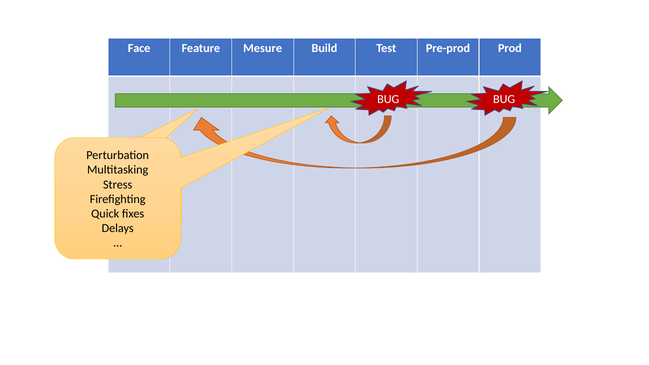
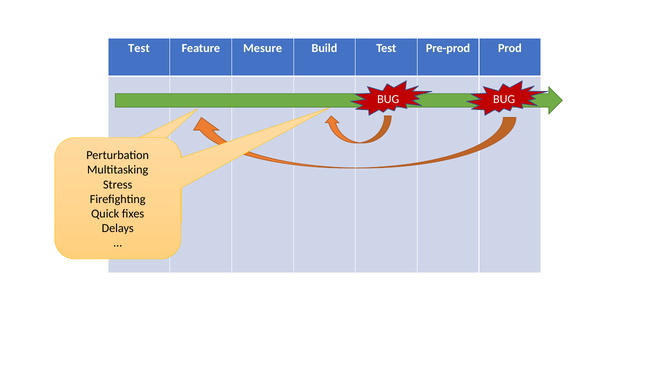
Face at (139, 48): Face -> Test
